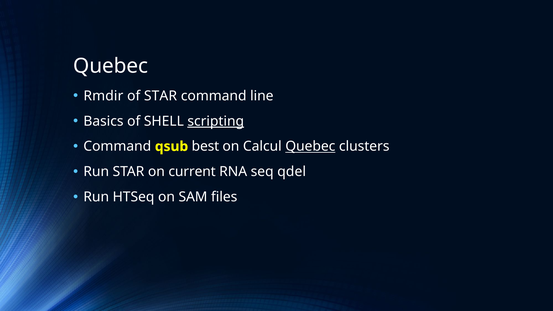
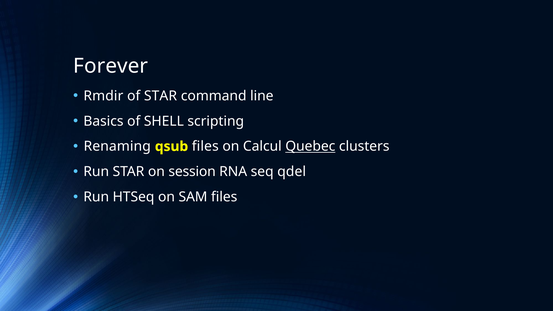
Quebec at (111, 66): Quebec -> Forever
scripting underline: present -> none
Command at (117, 146): Command -> Renaming
qsub best: best -> files
current: current -> session
